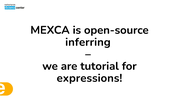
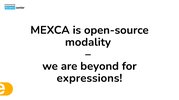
inferring: inferring -> modality
tutorial: tutorial -> beyond
